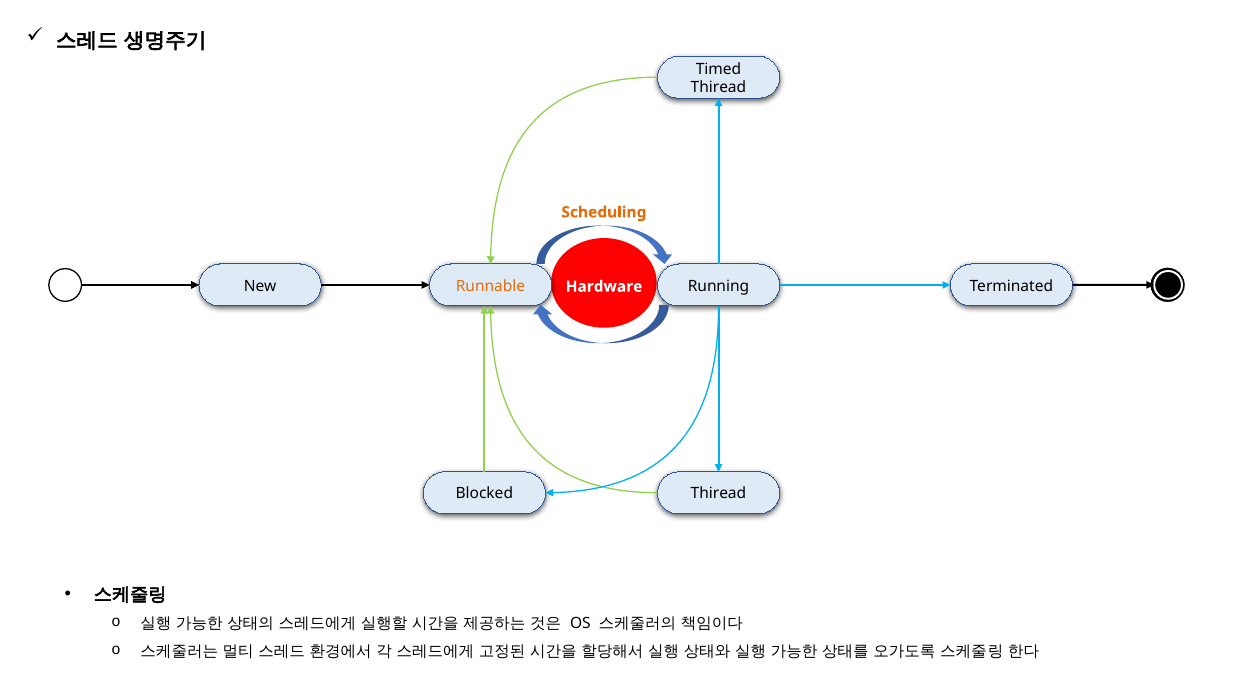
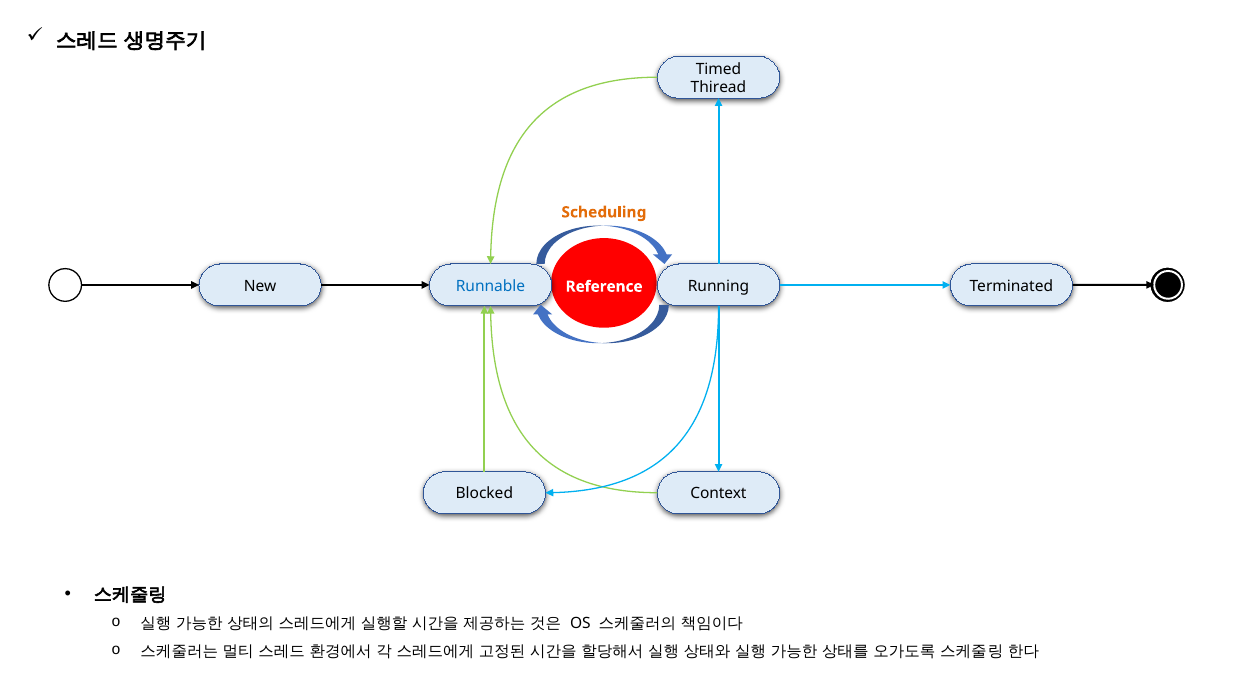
Runnable colour: orange -> blue
Hardware: Hardware -> Reference
Blocked Thiread: Thiread -> Context
